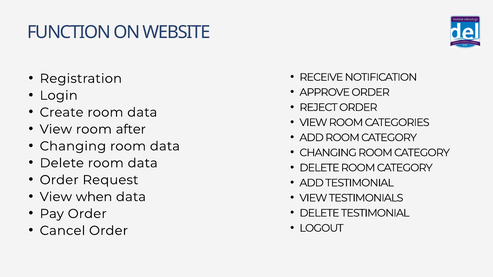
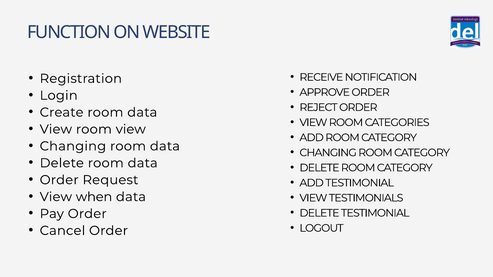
room after: after -> view
